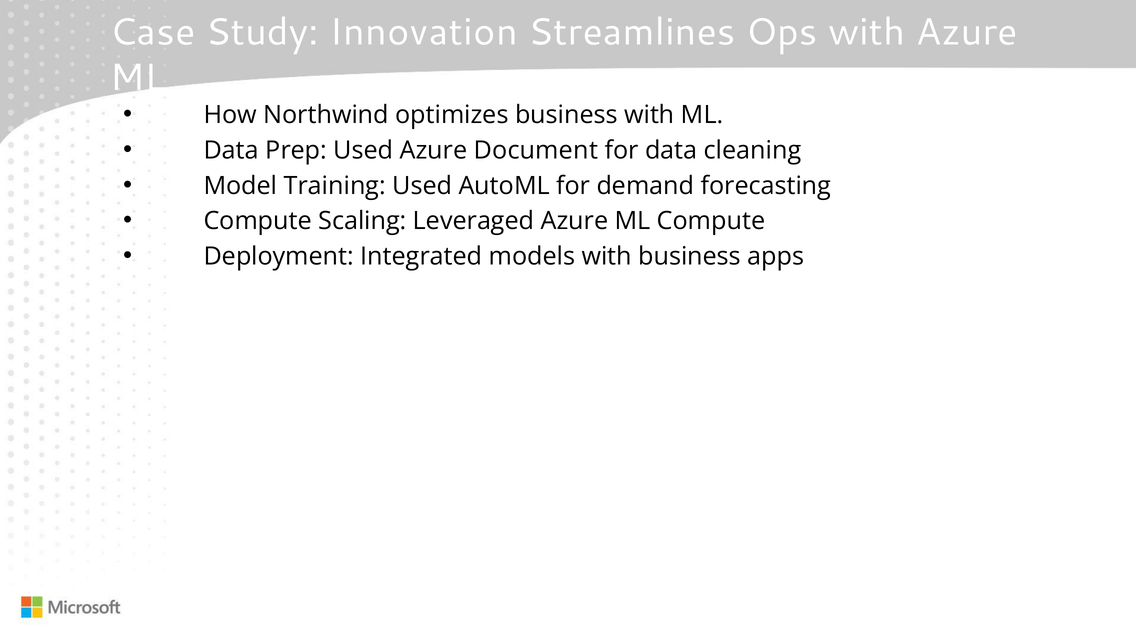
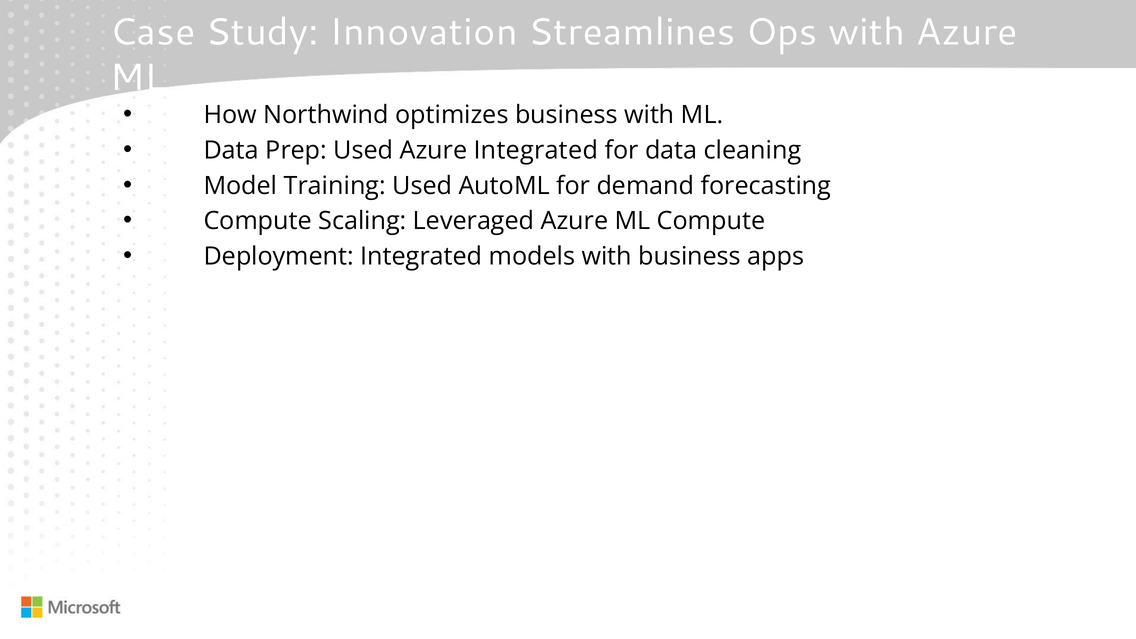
Azure Document: Document -> Integrated
